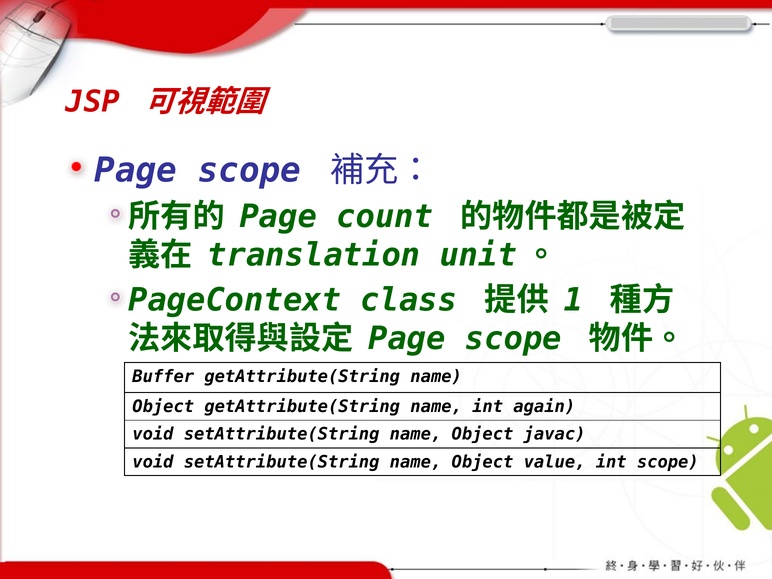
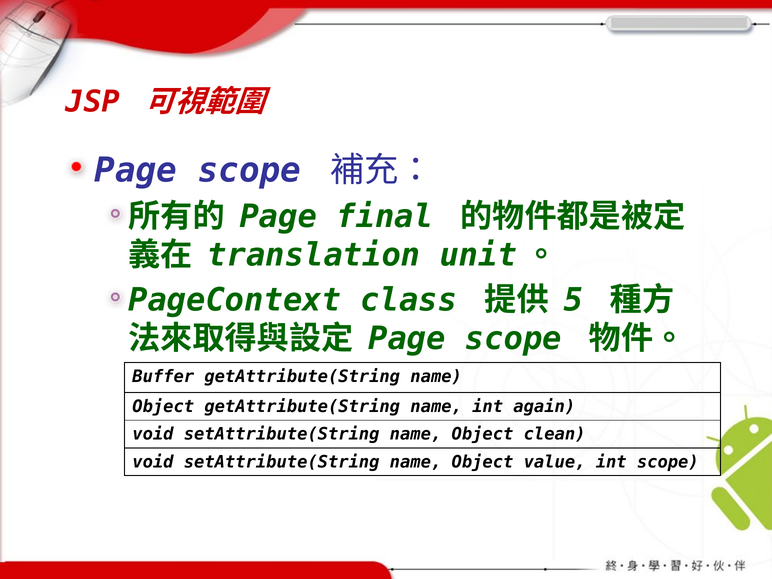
count: count -> final
1: 1 -> 5
javac: javac -> clean
